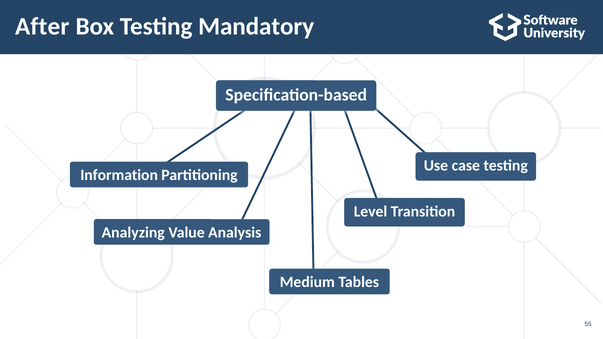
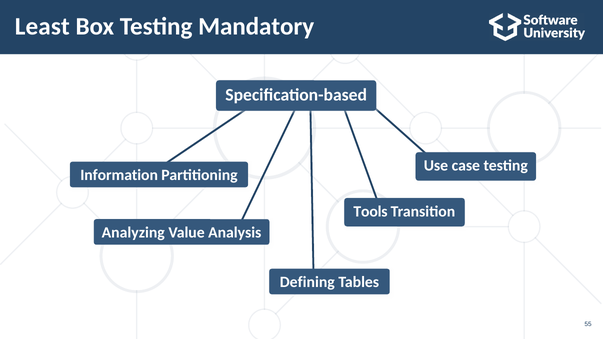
After: After -> Least
Level: Level -> Tools
Medium: Medium -> Defining
